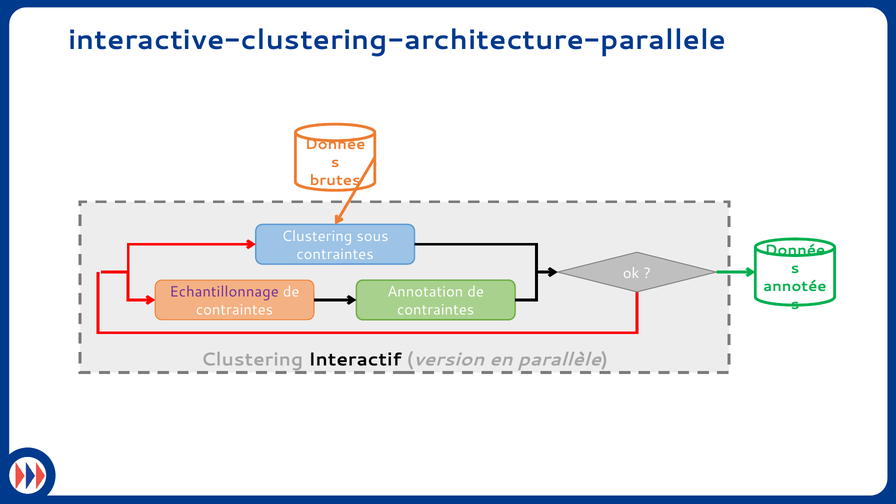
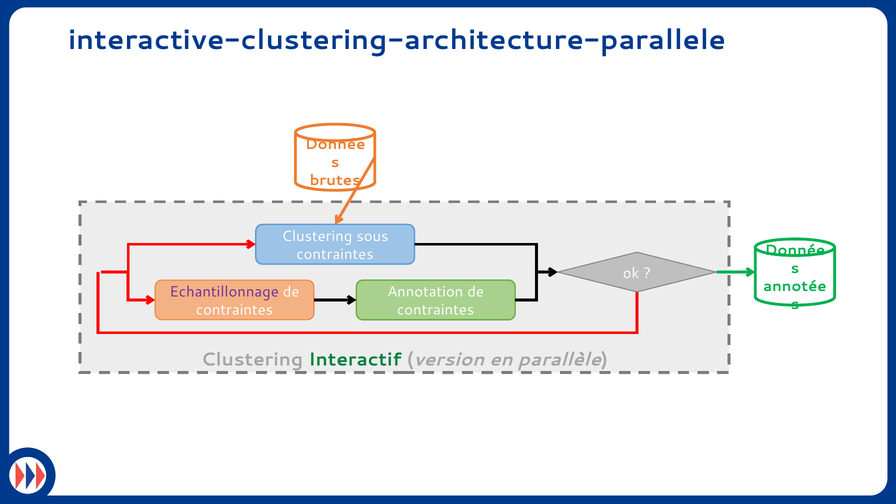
Interactif colour: black -> green
